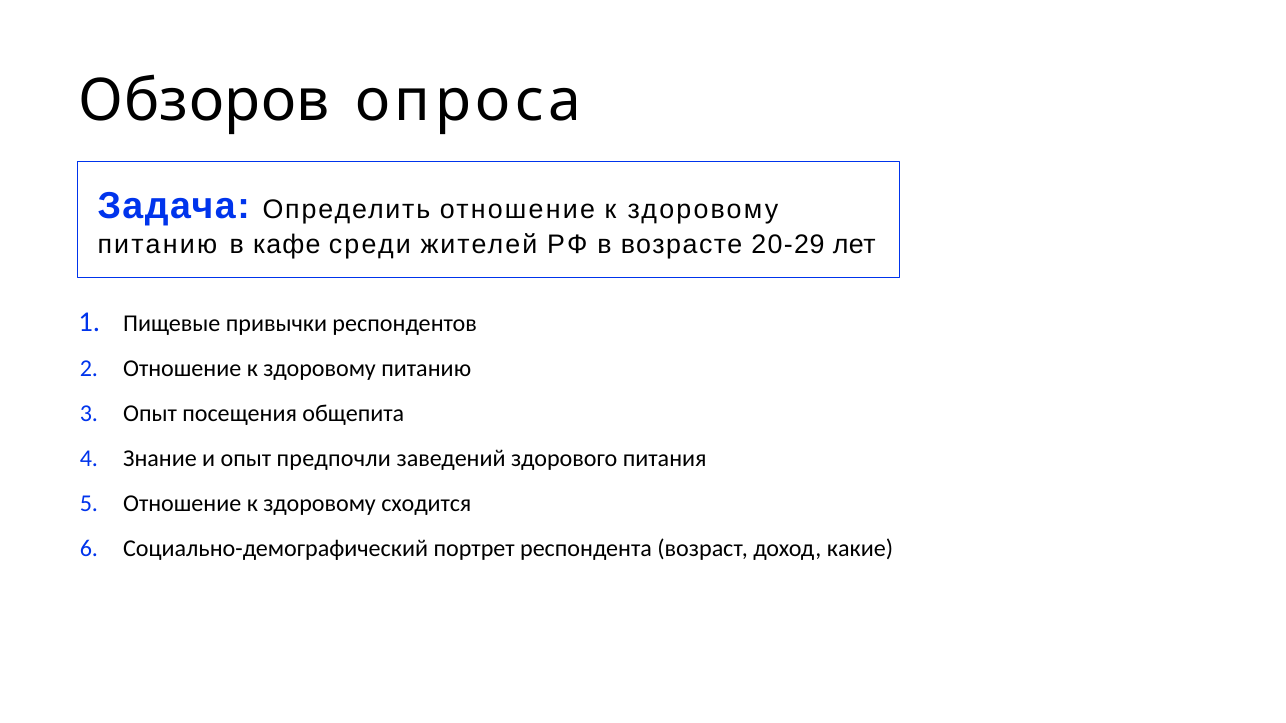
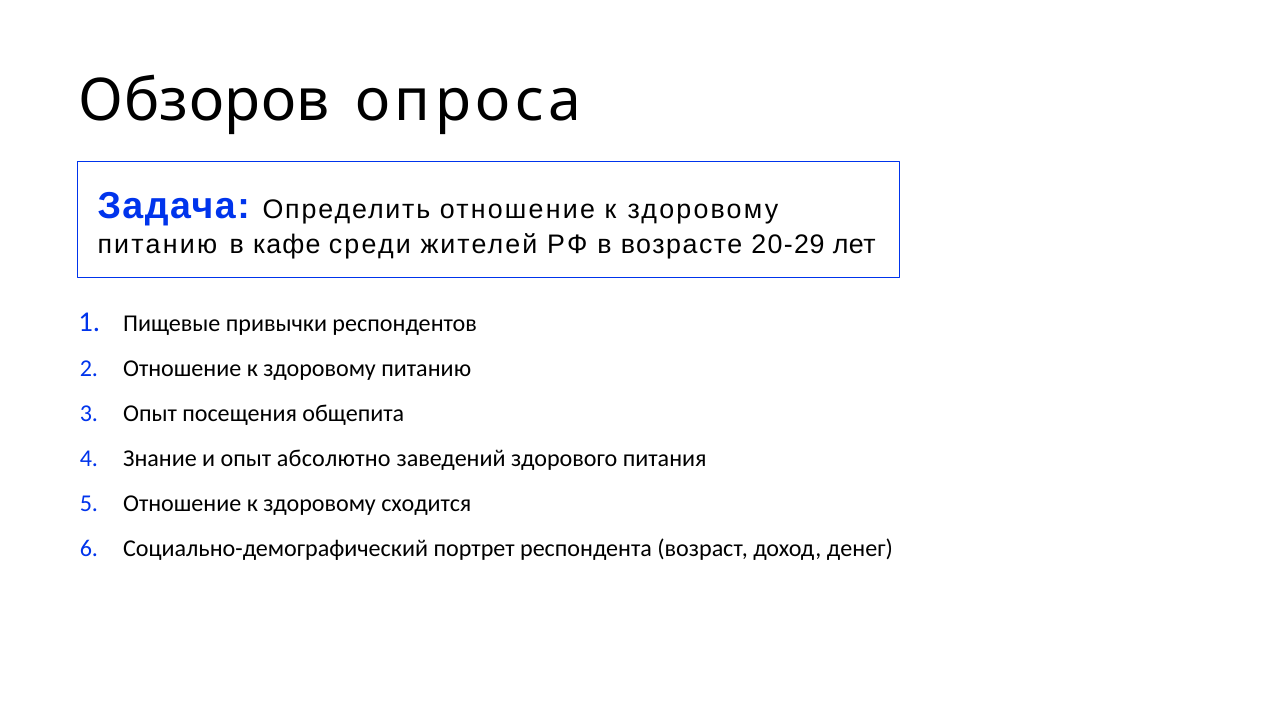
предпочли: предпочли -> абсолютно
какие: какие -> денег
